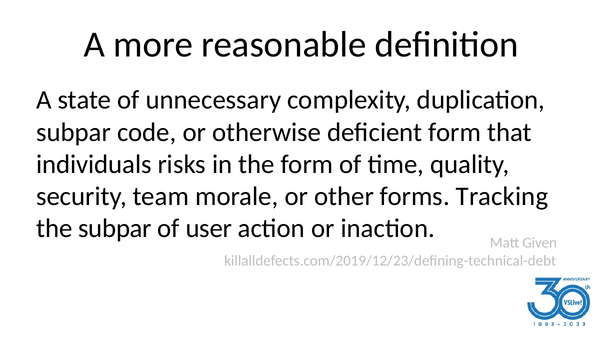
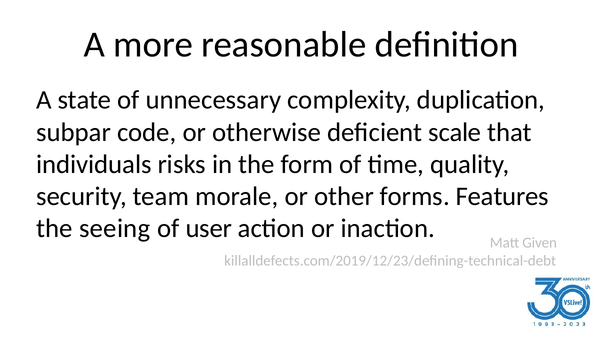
deficient form: form -> scale
Tracking: Tracking -> Features
the subpar: subpar -> seeing
